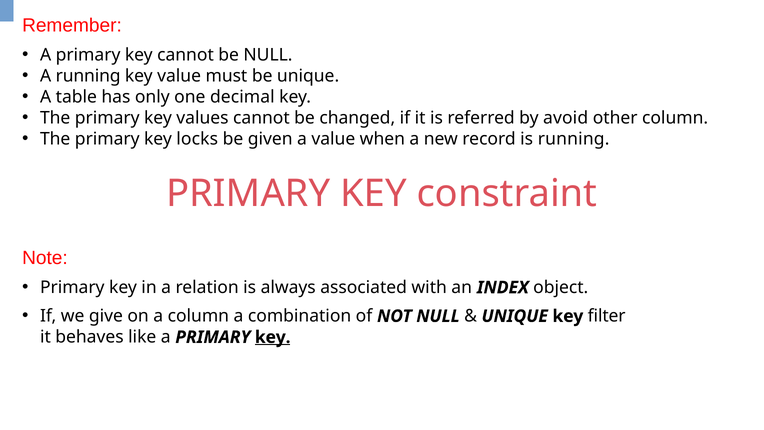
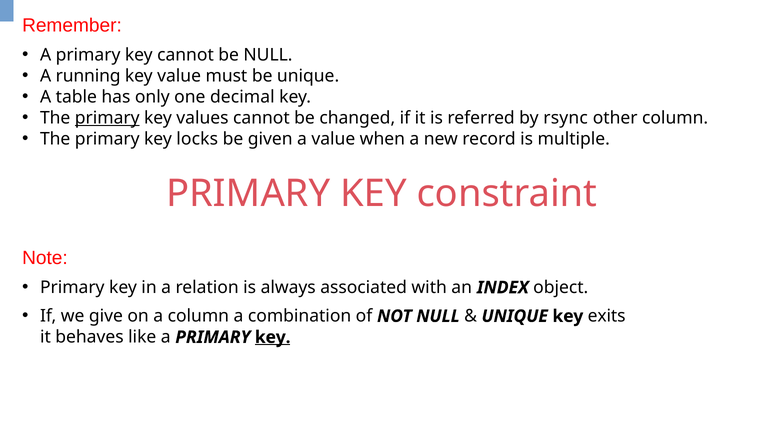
primary at (107, 118) underline: none -> present
avoid: avoid -> rsync
is running: running -> multiple
filter: filter -> exits
